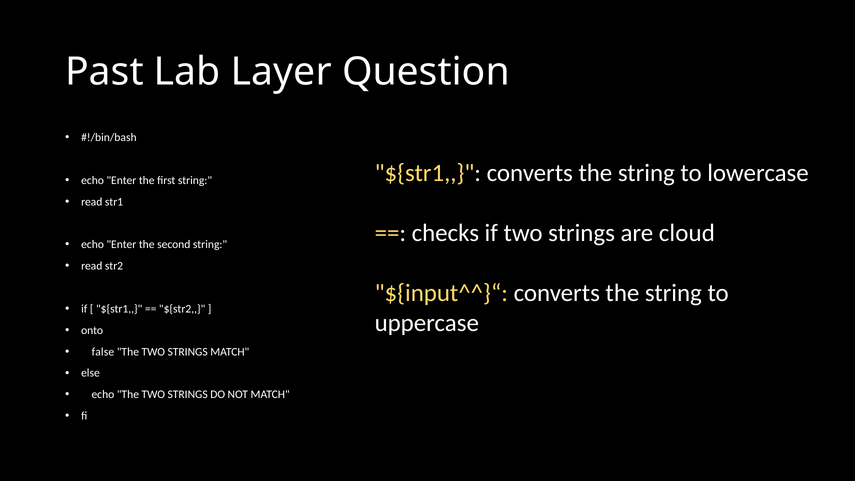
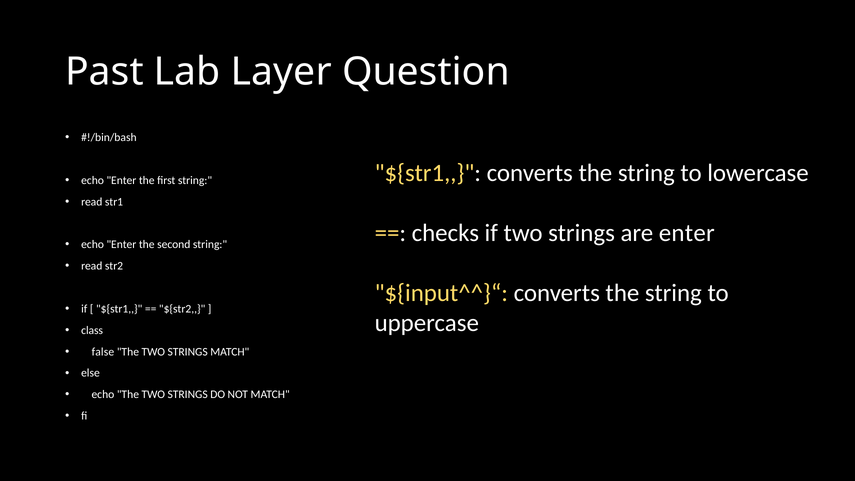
are cloud: cloud -> enter
onto: onto -> class
